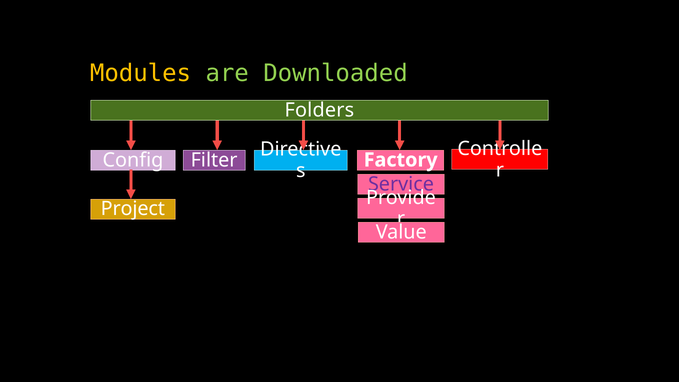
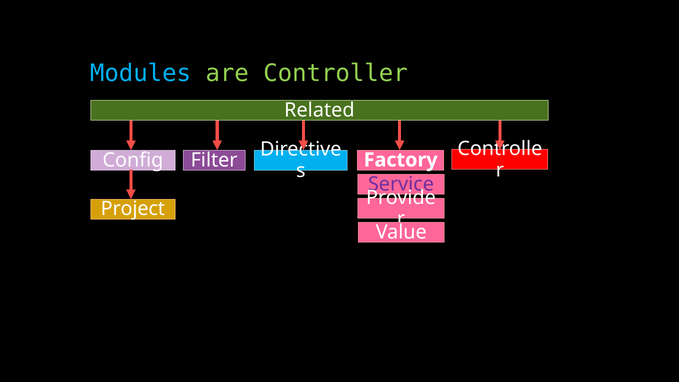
Modules colour: yellow -> light blue
Downloaded: Downloaded -> Controller
Folders: Folders -> Related
